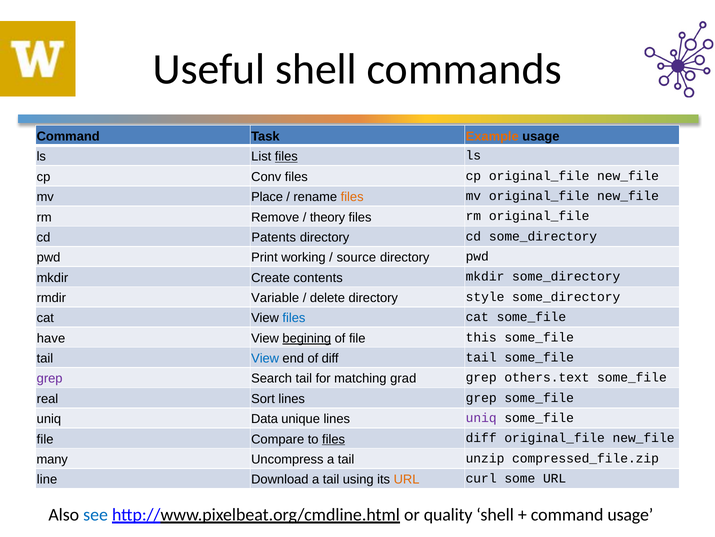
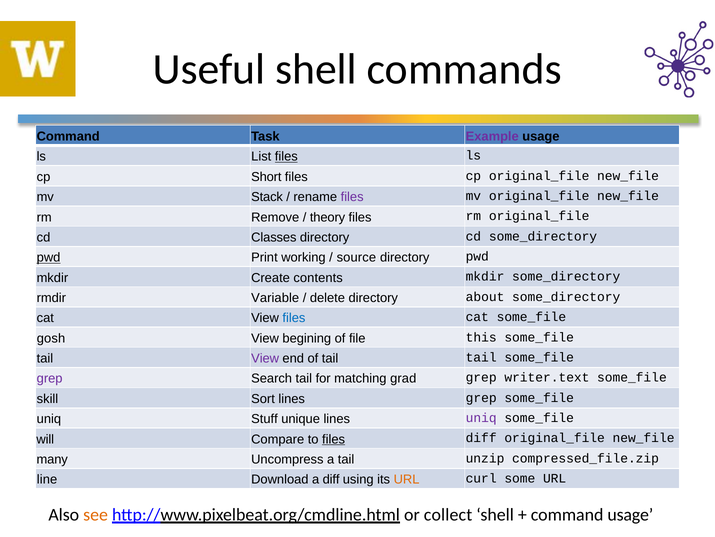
Example colour: orange -> purple
Conv: Conv -> Short
Place: Place -> Stack
files at (352, 197) colour: orange -> purple
Patents: Patents -> Classes
pwd at (49, 257) underline: none -> present
style: style -> about
have: have -> gosh
begining underline: present -> none
View at (265, 358) colour: blue -> purple
of diff: diff -> tail
others.text: others.text -> writer.text
real: real -> skill
Data: Data -> Stuff
file at (45, 439): file -> will
Download a tail: tail -> diff
see colour: blue -> orange
quality: quality -> collect
